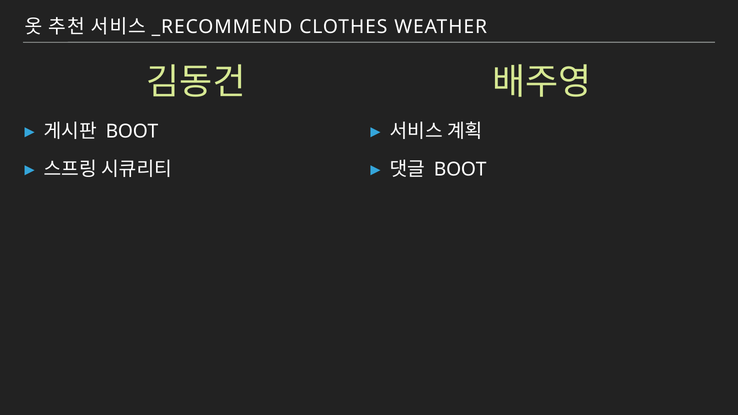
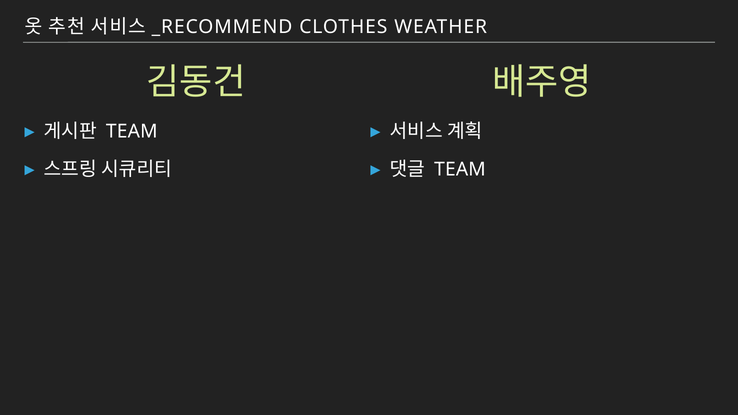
BOOT at (132, 131): BOOT -> TEAM
BOOT at (460, 169): BOOT -> TEAM
